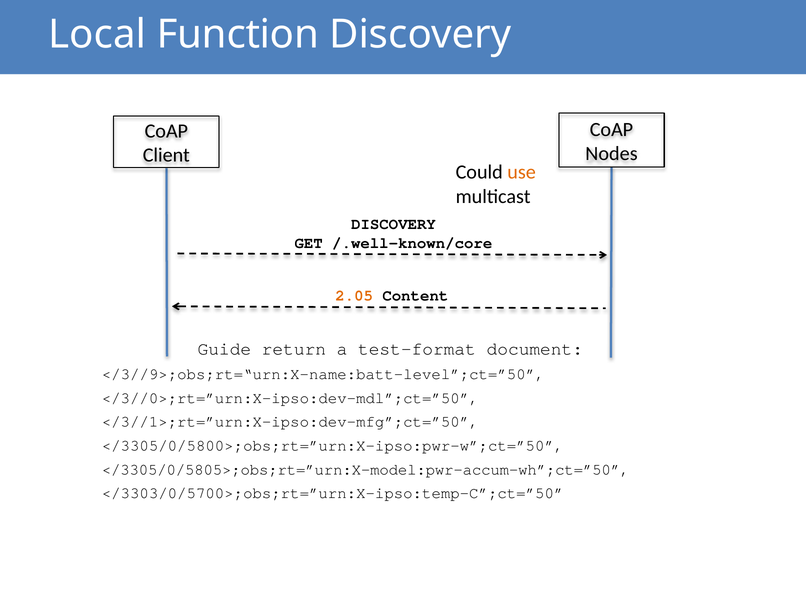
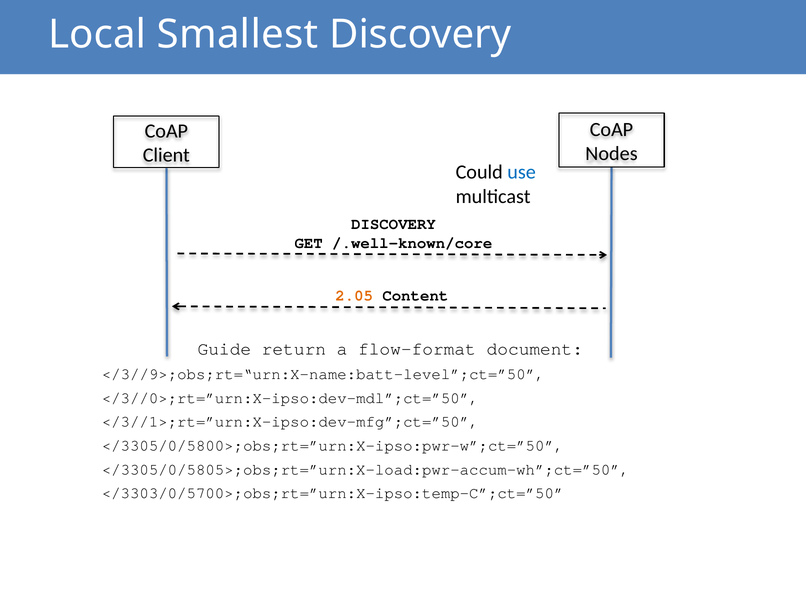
Function: Function -> Smallest
use colour: orange -> blue
test-format: test-format -> flow-format
</3305/0/5805>;obs;rt=”urn:X-model:pwr-accum-wh”;ct=”50: </3305/0/5805>;obs;rt=”urn:X-model:pwr-accum-wh”;ct=”50 -> </3305/0/5805>;obs;rt=”urn:X-load:pwr-accum-wh”;ct=”50
